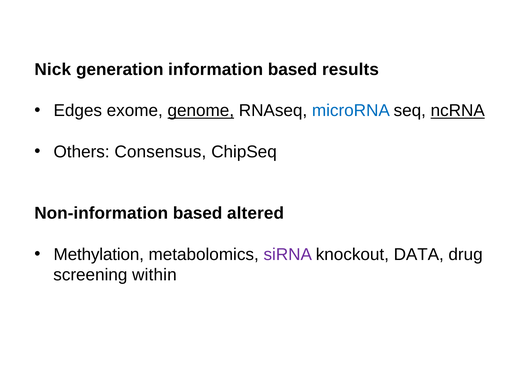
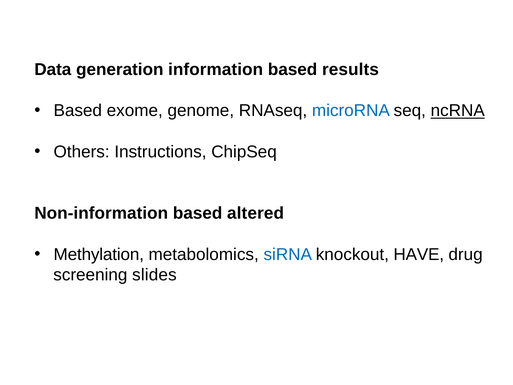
Nick: Nick -> Data
Edges at (78, 111): Edges -> Based
genome underline: present -> none
Consensus: Consensus -> Instructions
siRNA colour: purple -> blue
DATA: DATA -> HAVE
within: within -> slides
